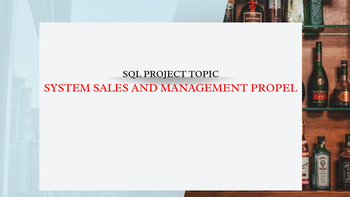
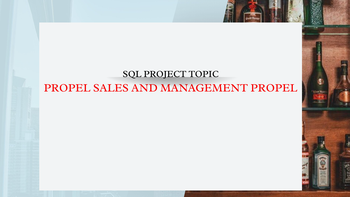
SYSTEM at (67, 88): SYSTEM -> PROPEL
